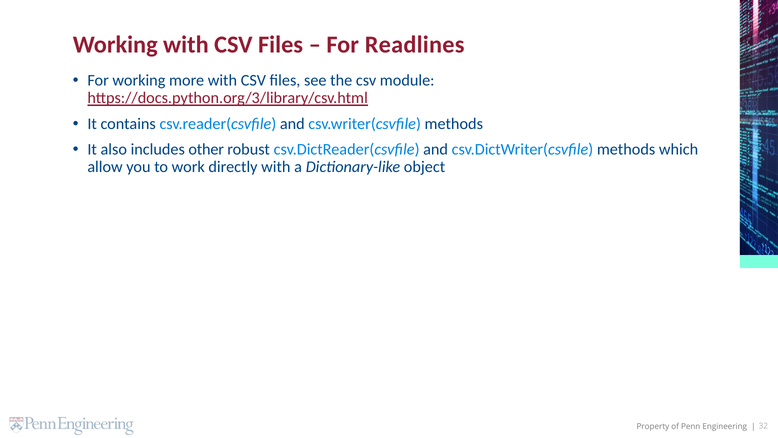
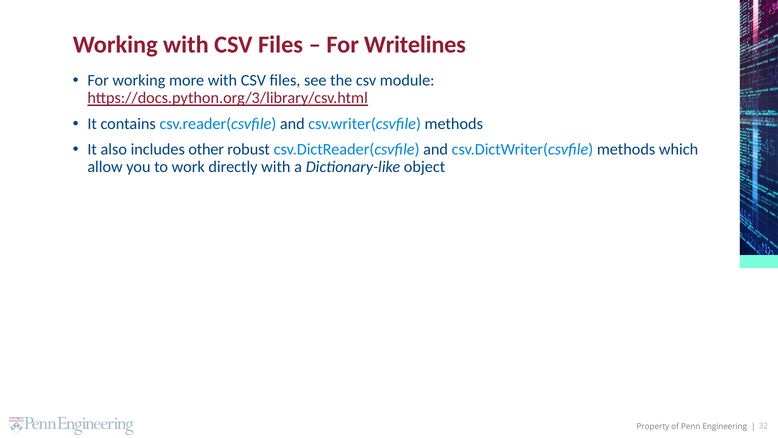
Readlines: Readlines -> Writelines
